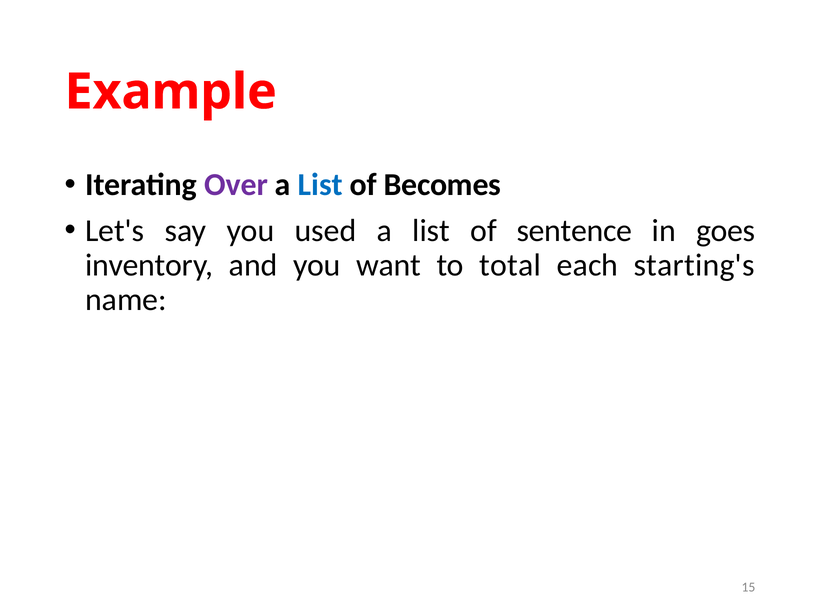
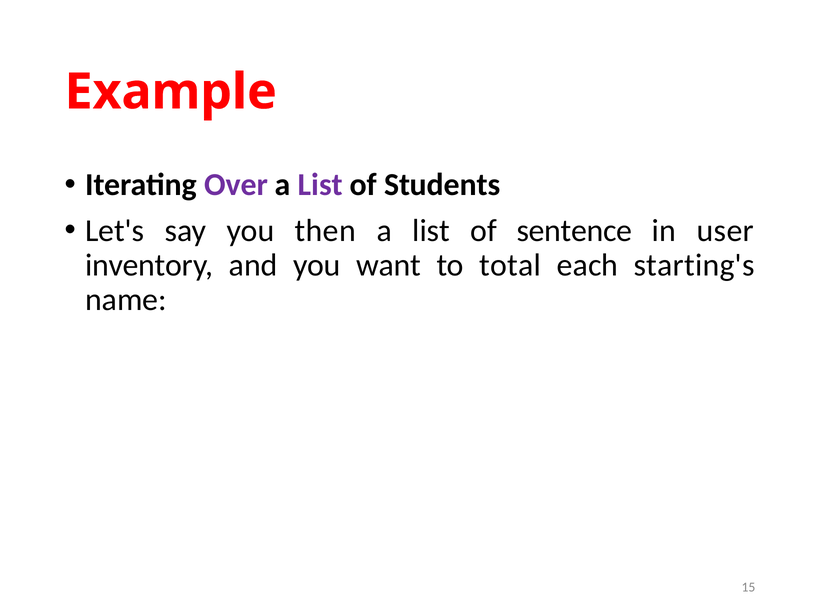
List at (320, 185) colour: blue -> purple
Becomes: Becomes -> Students
used: used -> then
goes: goes -> user
